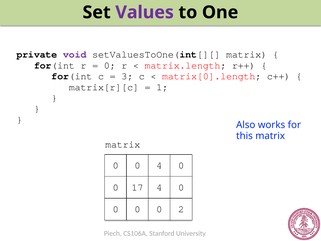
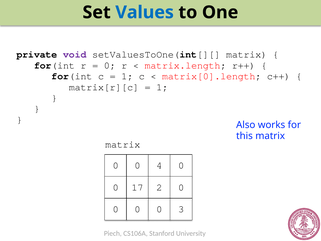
Values colour: purple -> blue
3 at (127, 76): 3 -> 1
17 4: 4 -> 2
2: 2 -> 3
